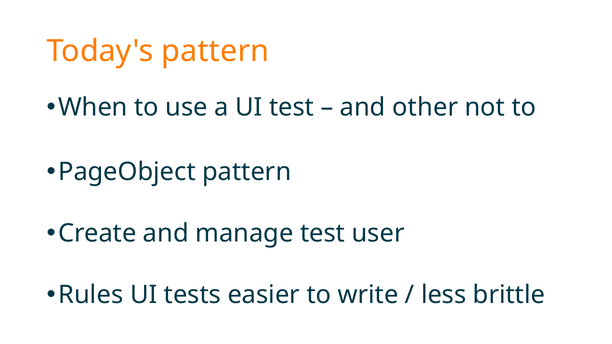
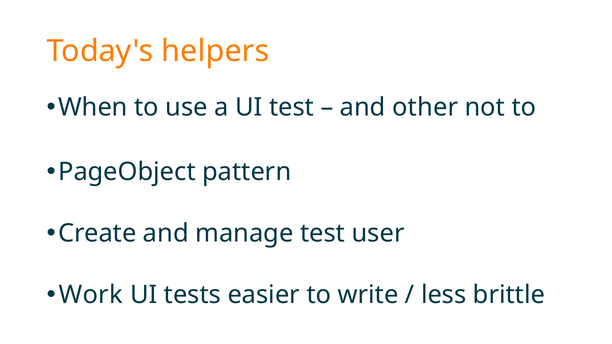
Today's pattern: pattern -> helpers
Rules: Rules -> Work
